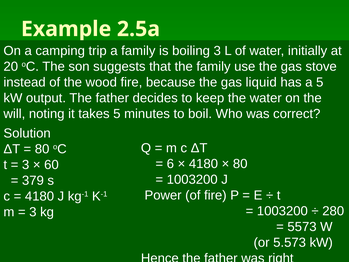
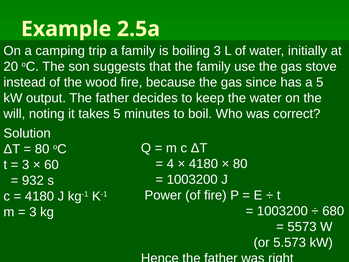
liquid: liquid -> since
6: 6 -> 4
379: 379 -> 932
280: 280 -> 680
